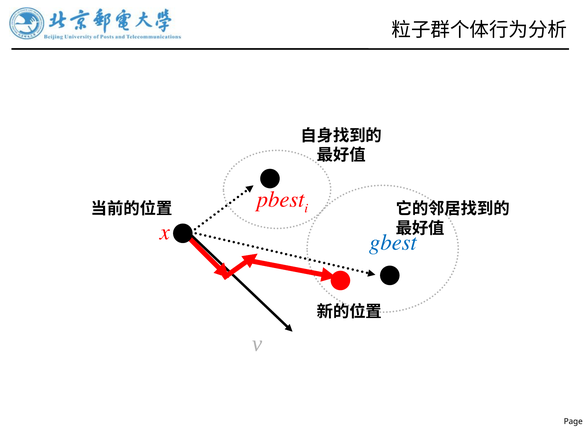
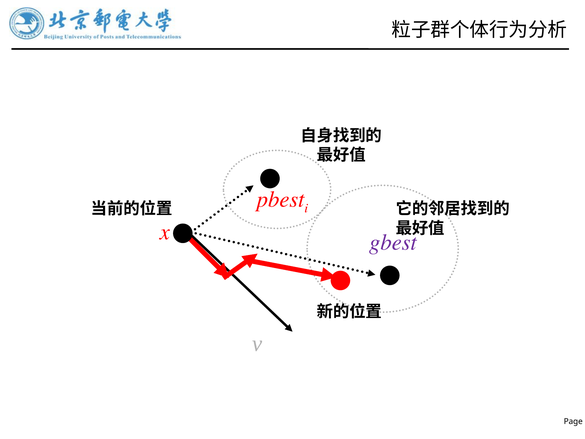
gbest colour: blue -> purple
